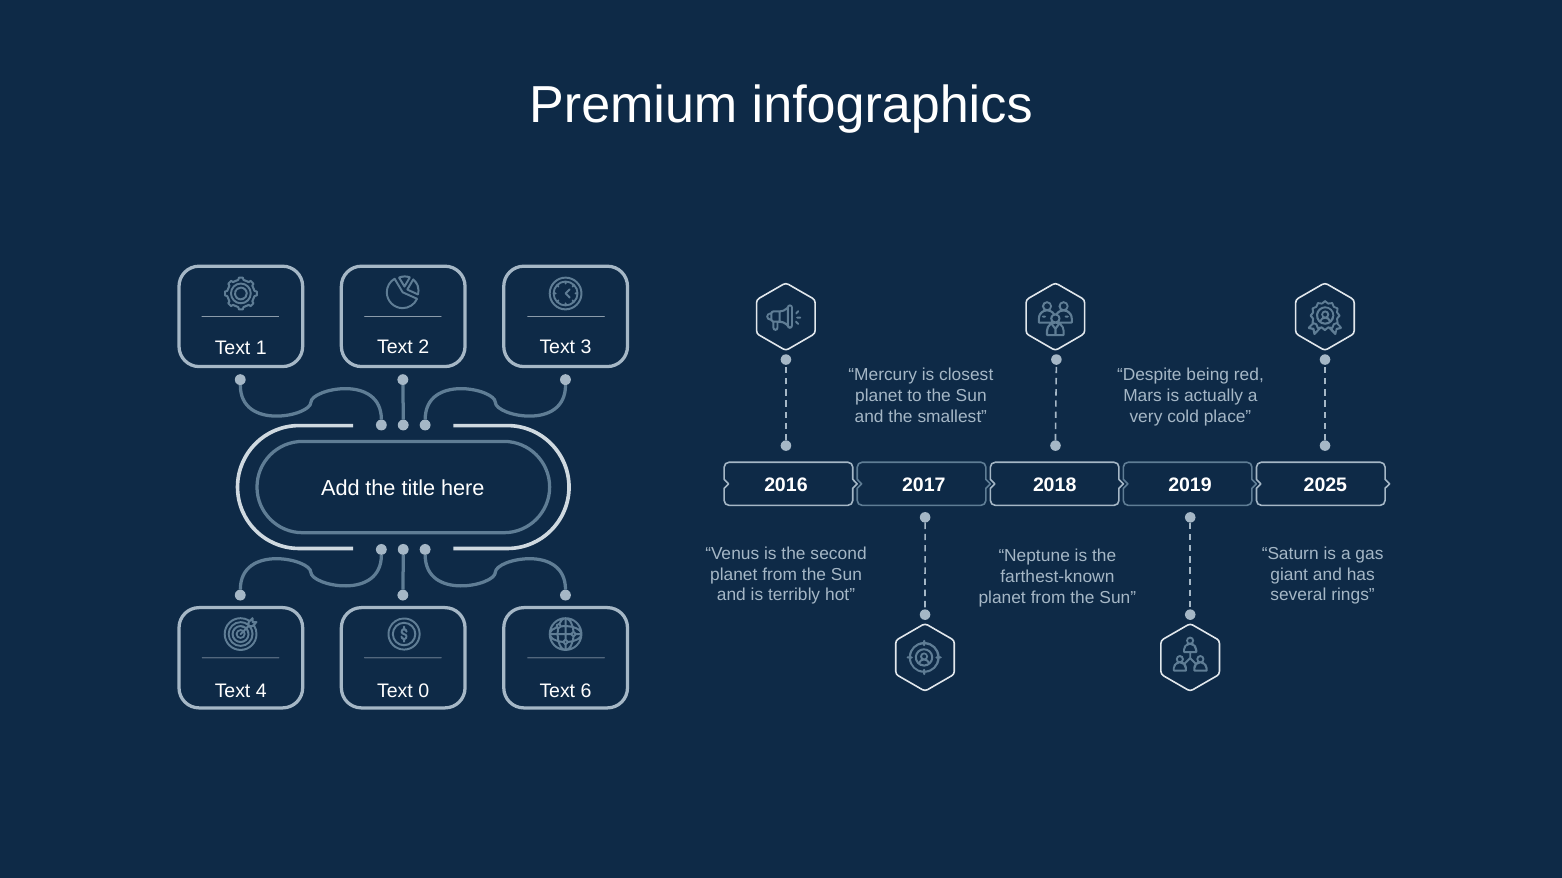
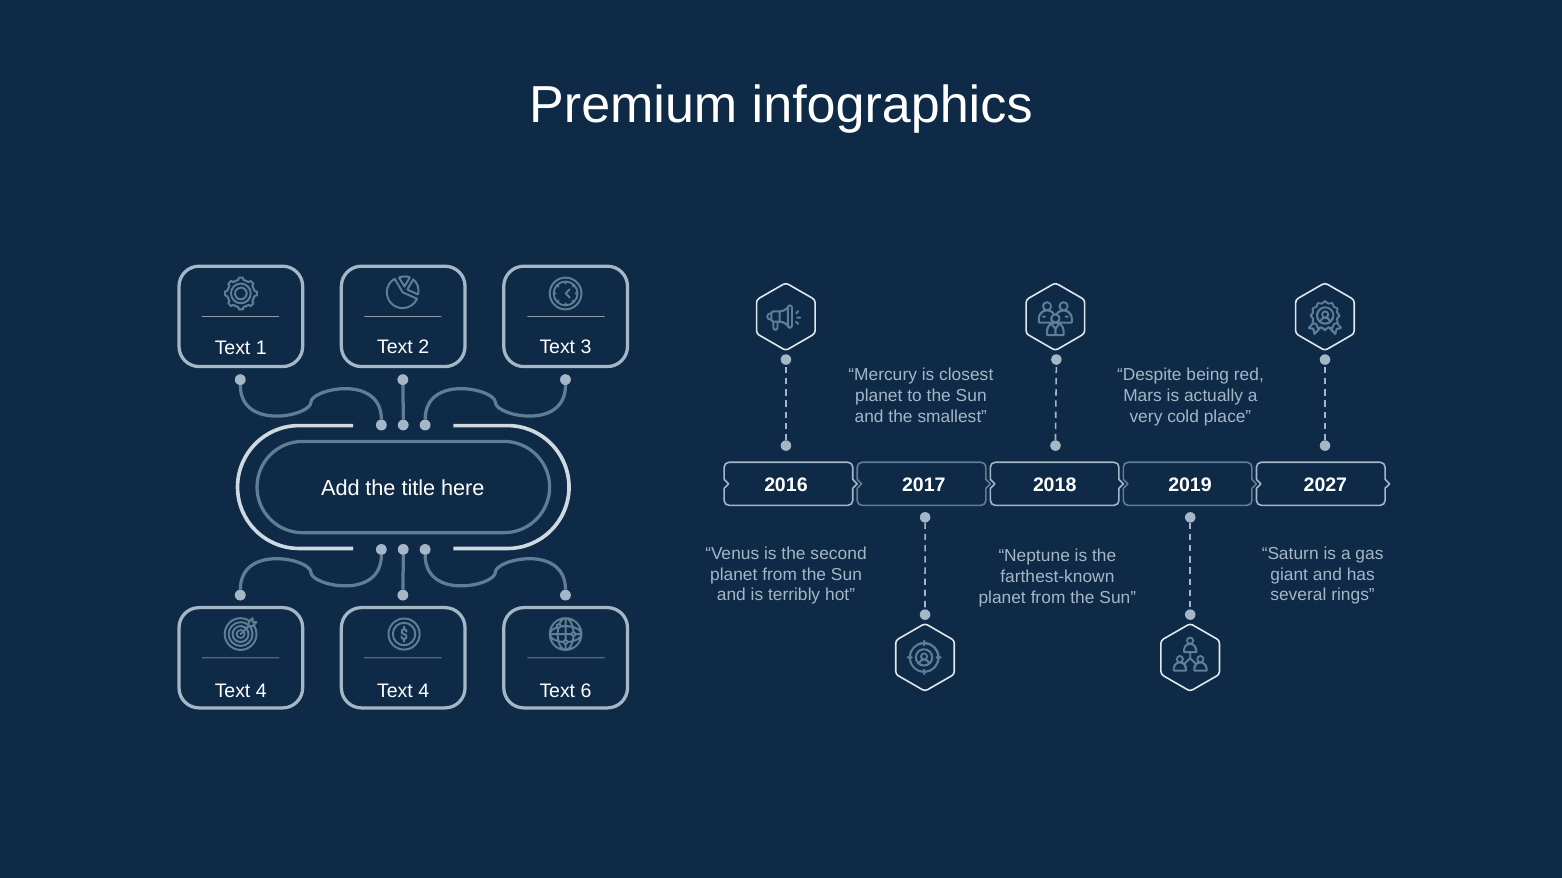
2025: 2025 -> 2027
4 Text 0: 0 -> 4
